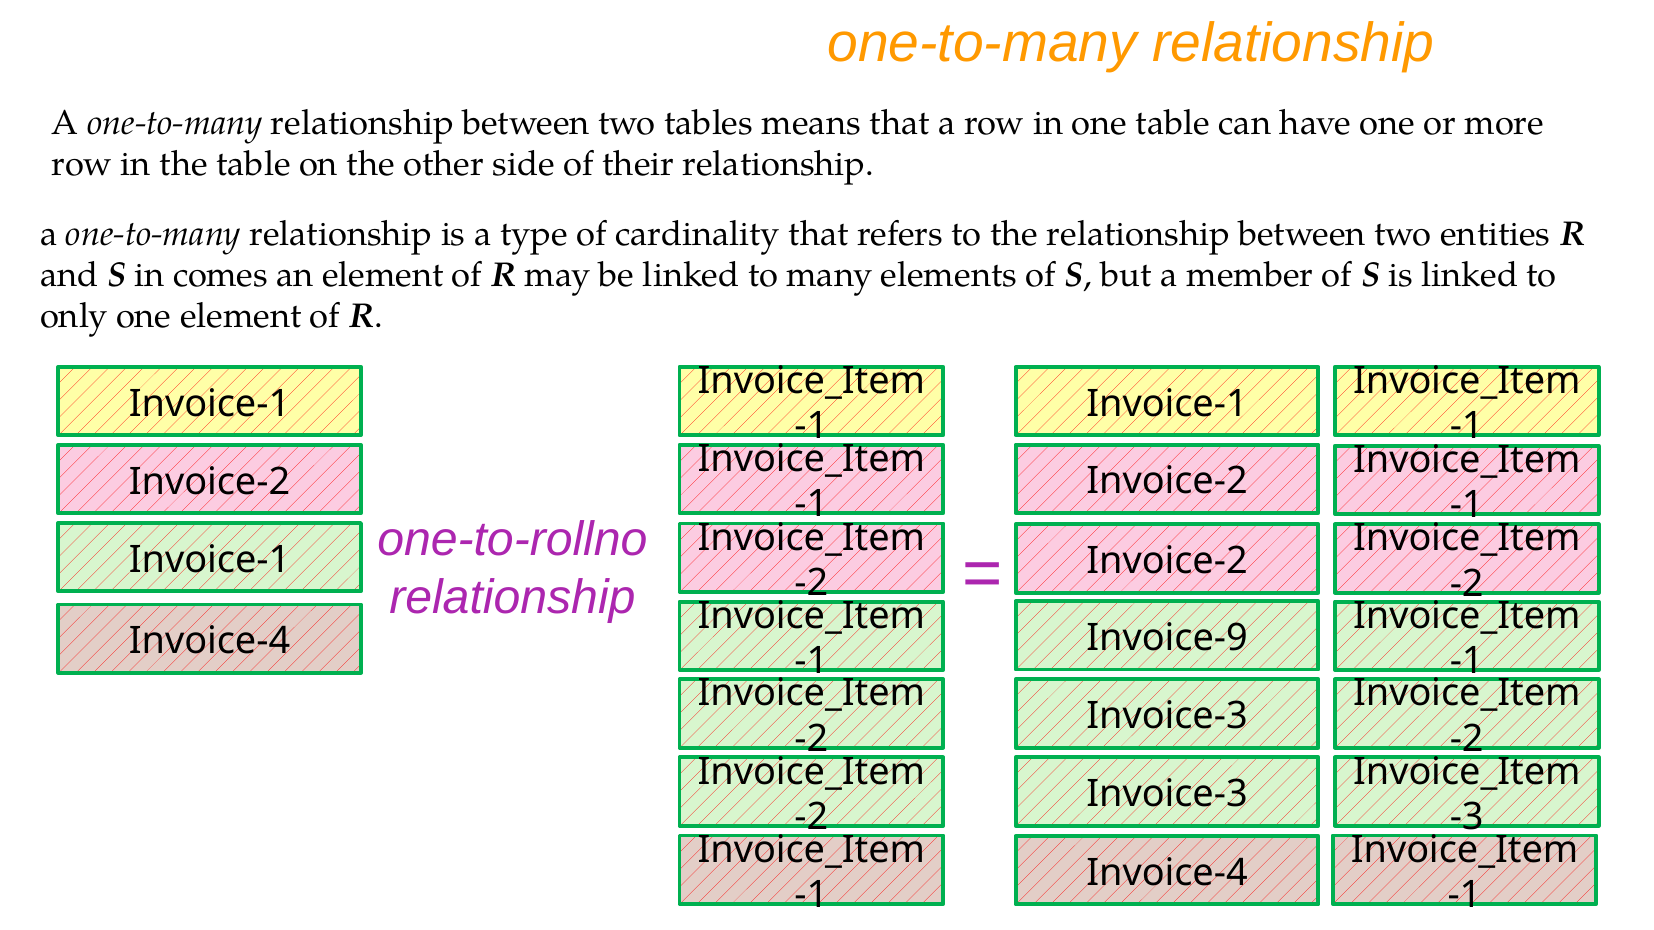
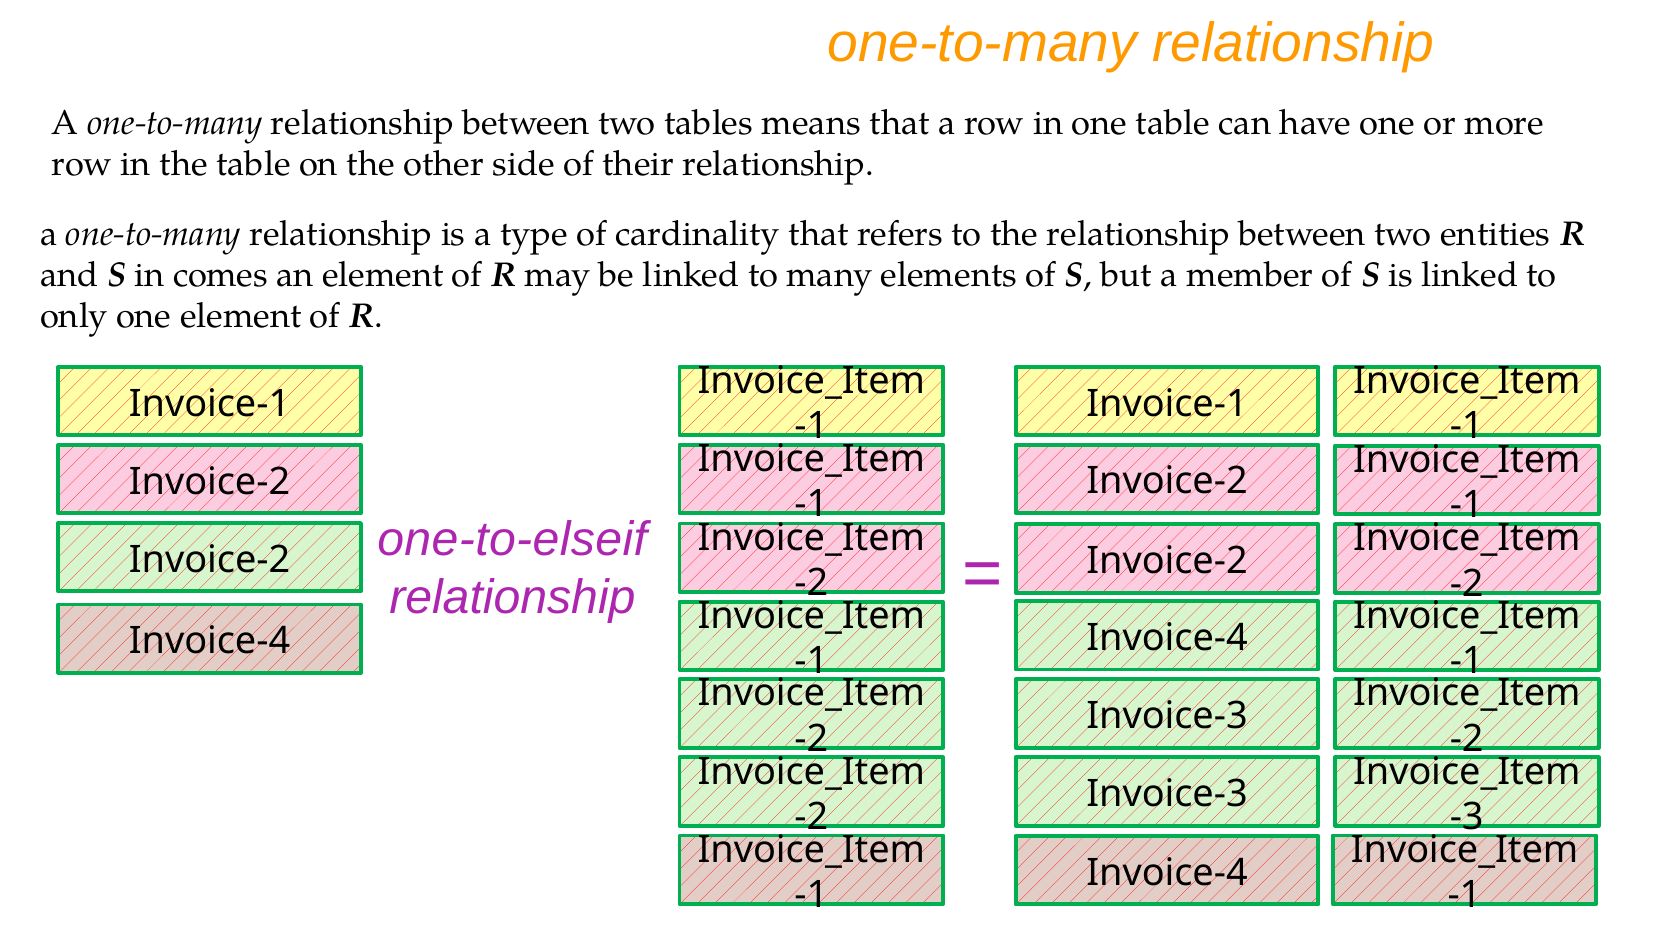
one-to-rollno: one-to-rollno -> one-to-elseif
Invoice-1 at (210, 560): Invoice-1 -> Invoice-2
Invoice-9 at (1167, 638): Invoice-9 -> Invoice-4
